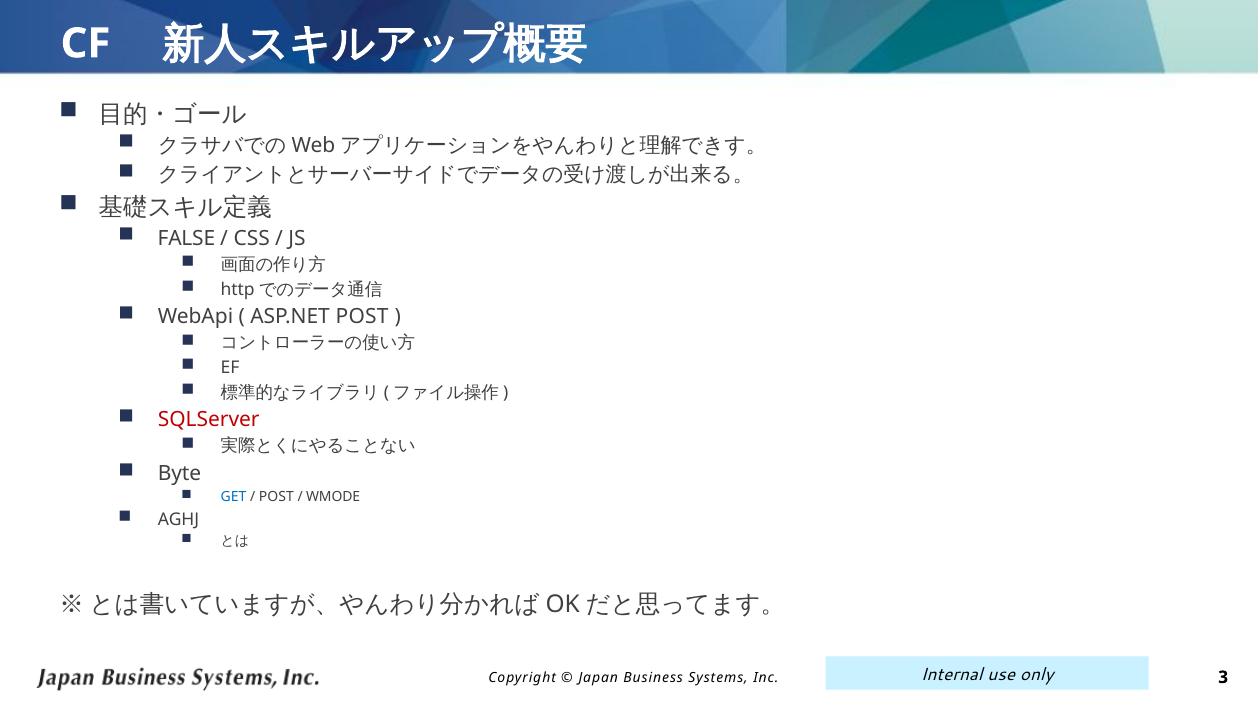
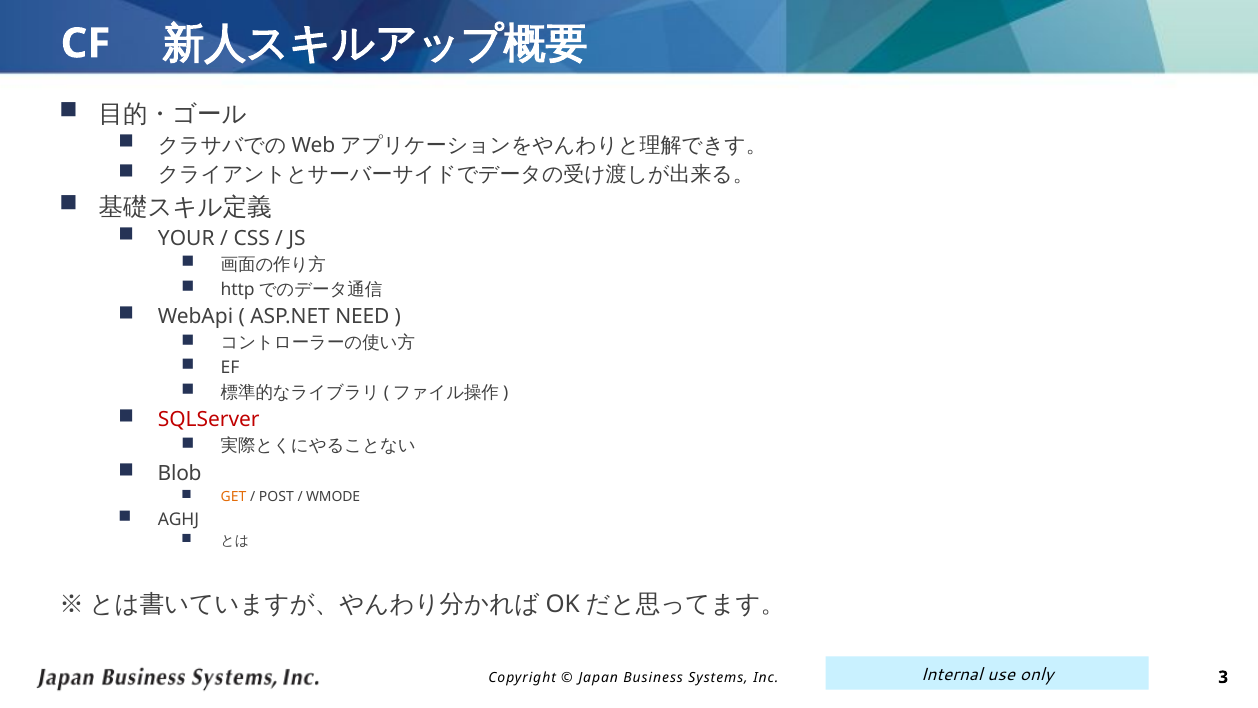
FALSE: FALSE -> YOUR
ASP.NET POST: POST -> NEED
Byte: Byte -> Blob
GET colour: blue -> orange
